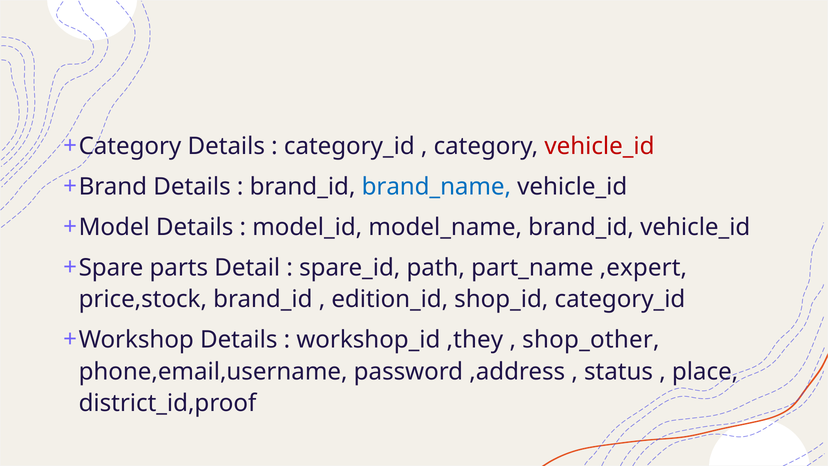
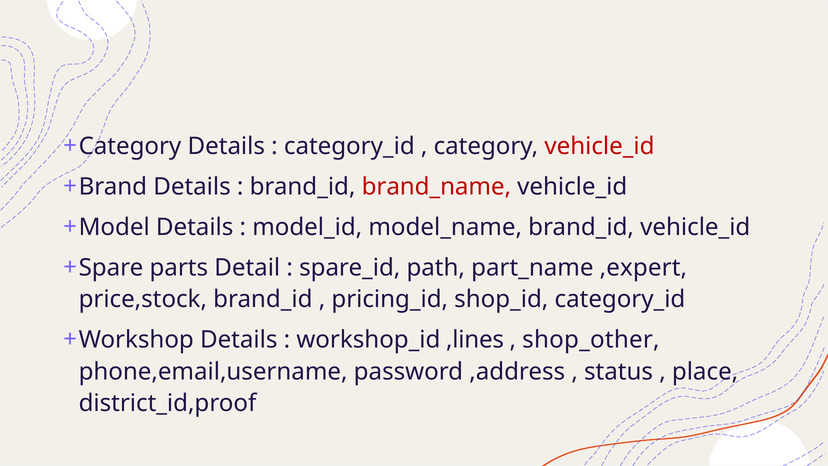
brand_name colour: blue -> red
edition_id: edition_id -> pricing_id
,they: ,they -> ,lines
